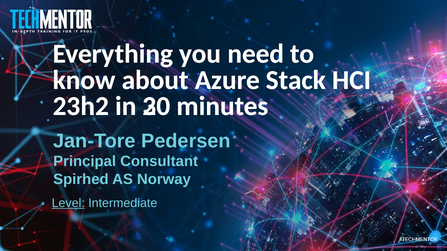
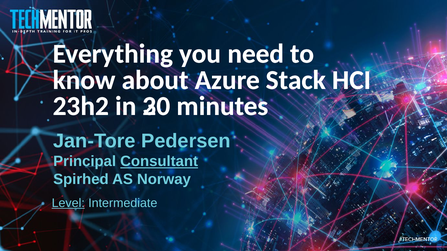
Consultant underline: none -> present
